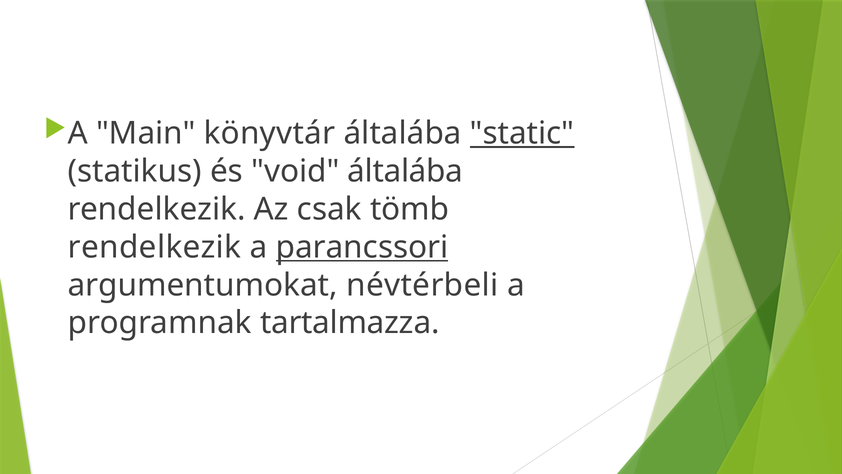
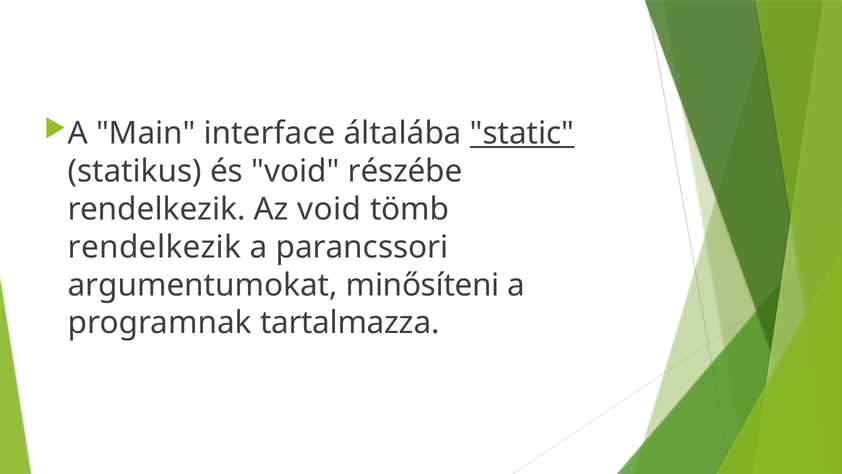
könyvtár: könyvtár -> interface
void általába: általába -> részébe
Az csak: csak -> void
parancssori underline: present -> none
névtérbeli: névtérbeli -> minősíteni
